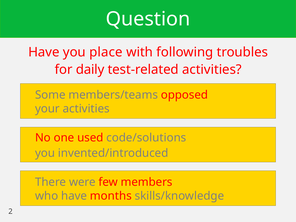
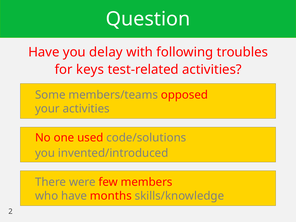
place: place -> delay
daily: daily -> keys
